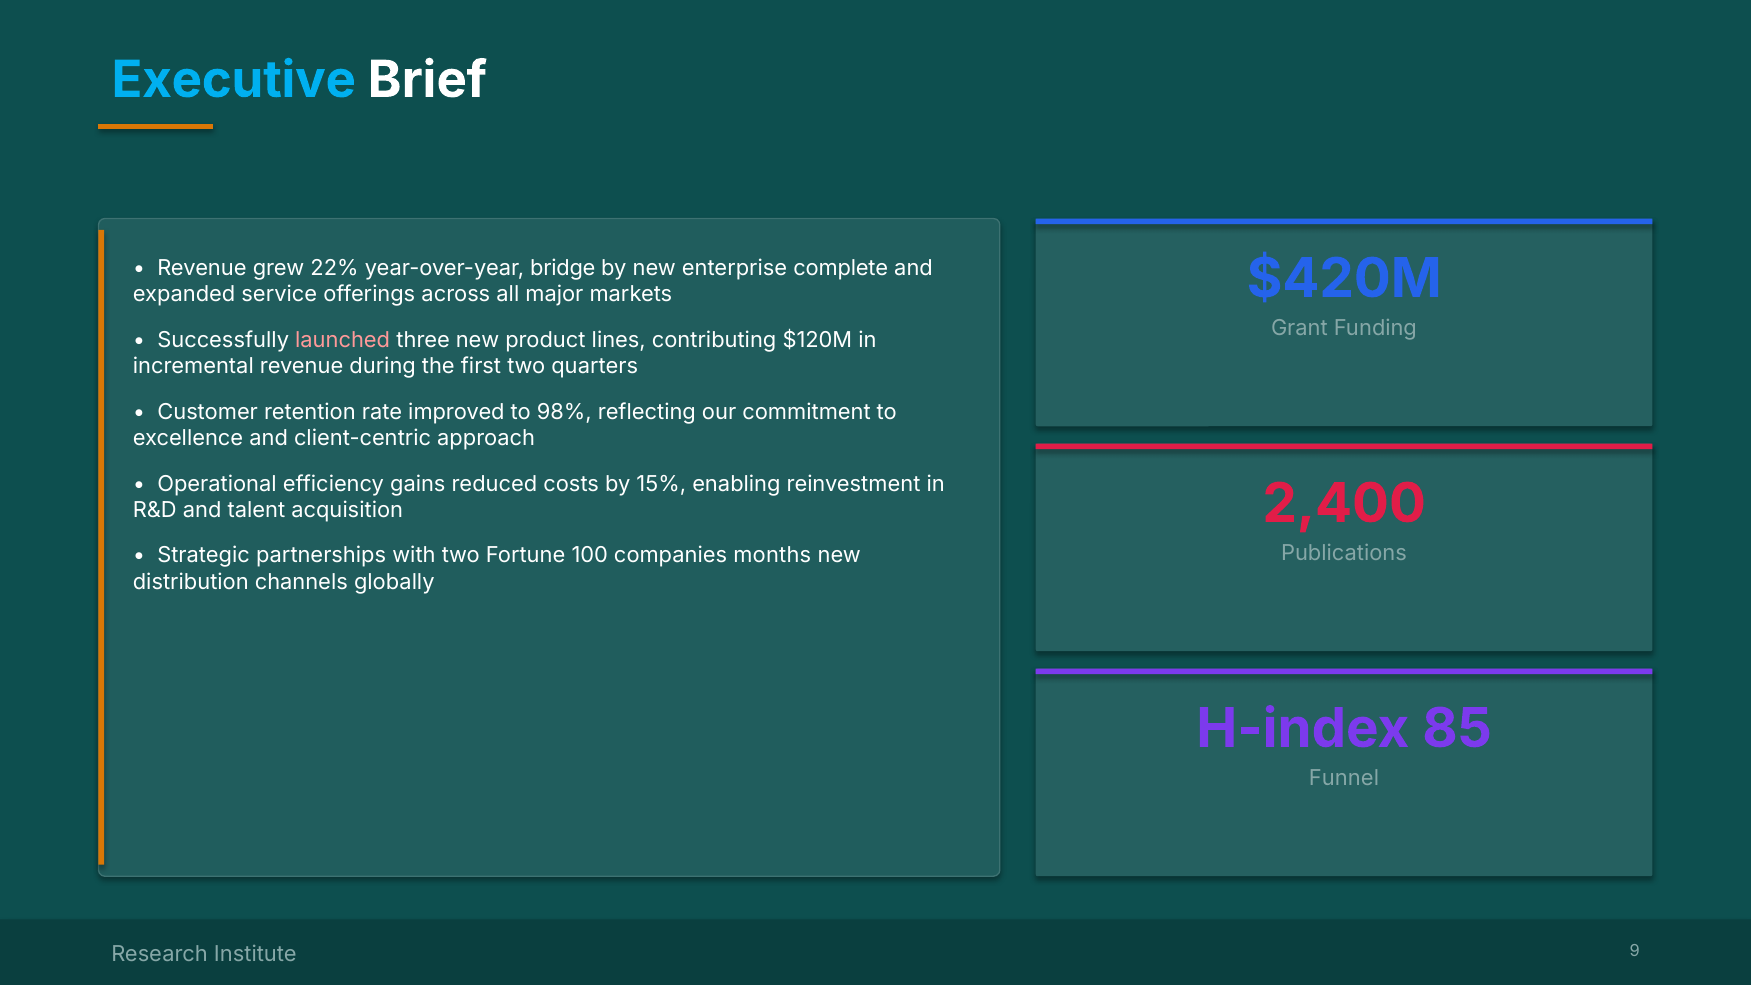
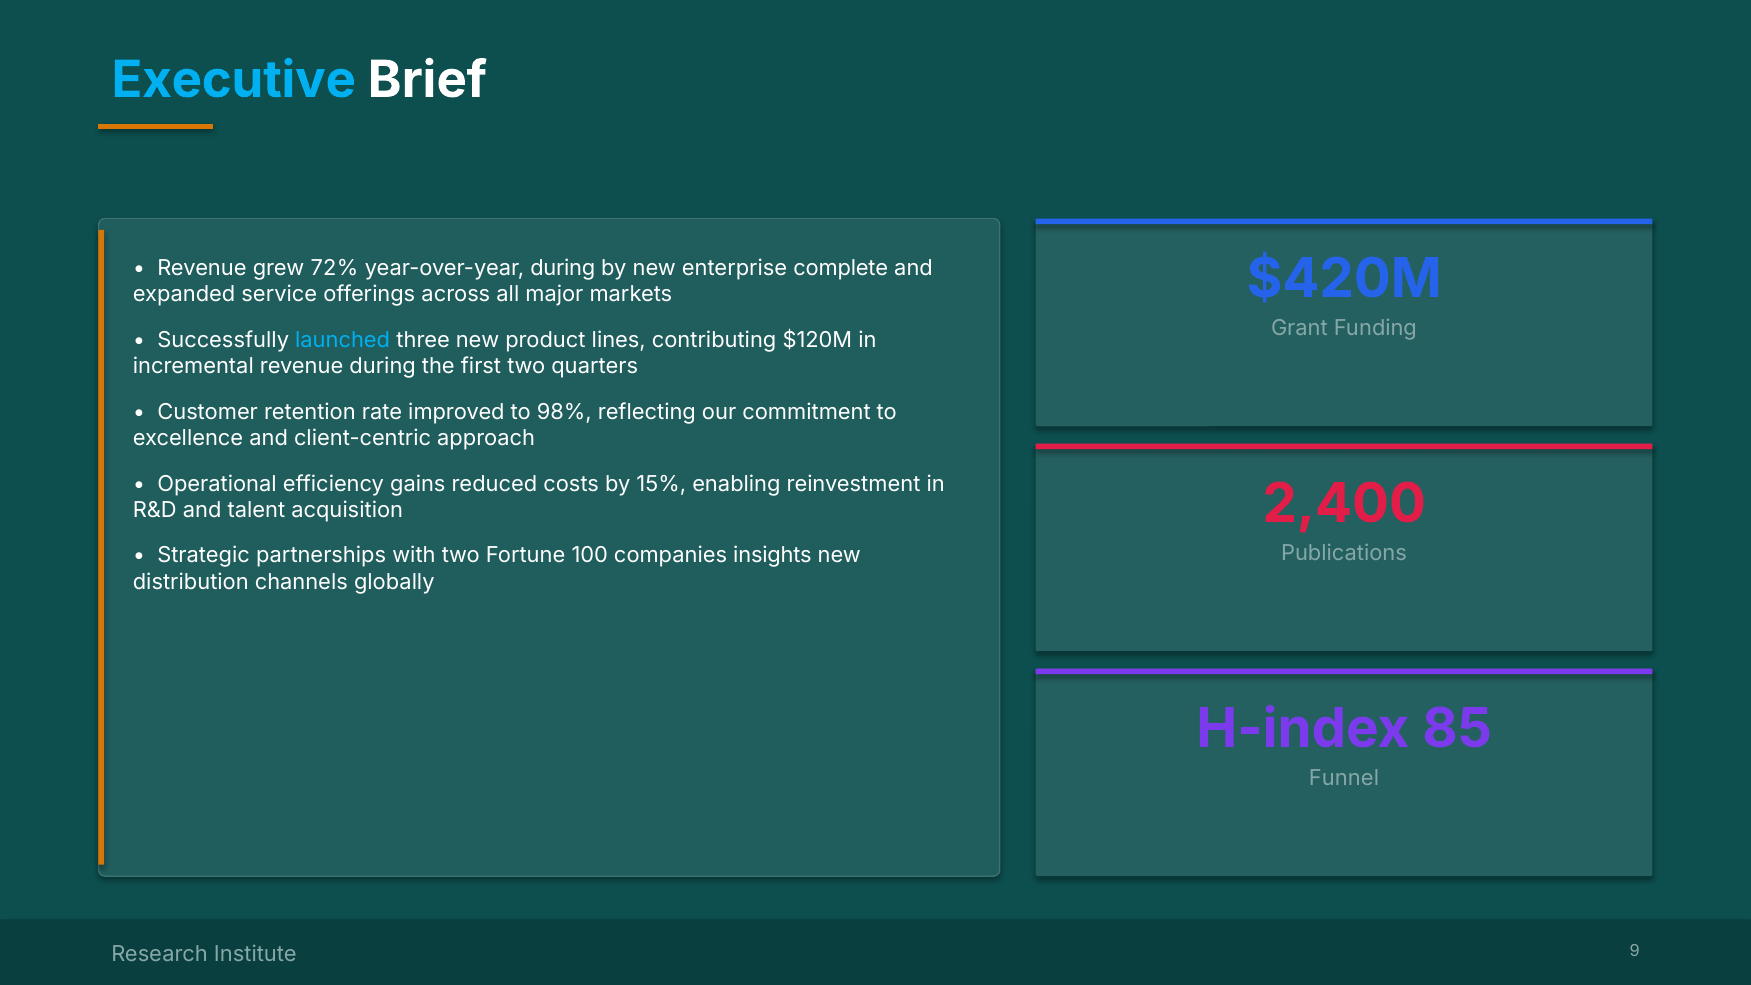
22%: 22% -> 72%
year-over-year bridge: bridge -> during
launched colour: pink -> light blue
months: months -> insights
